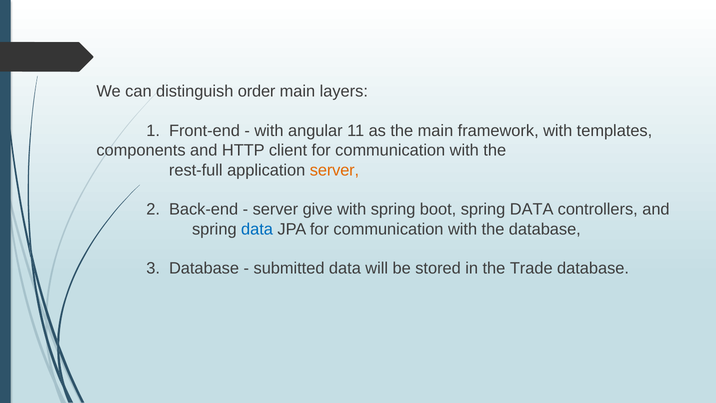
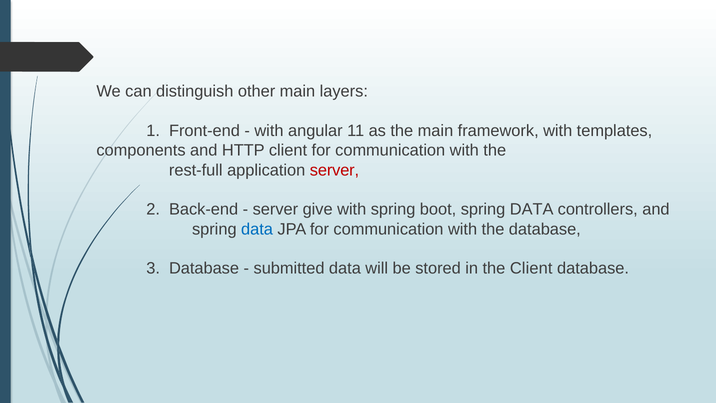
order: order -> other
server at (334, 170) colour: orange -> red
the Trade: Trade -> Client
